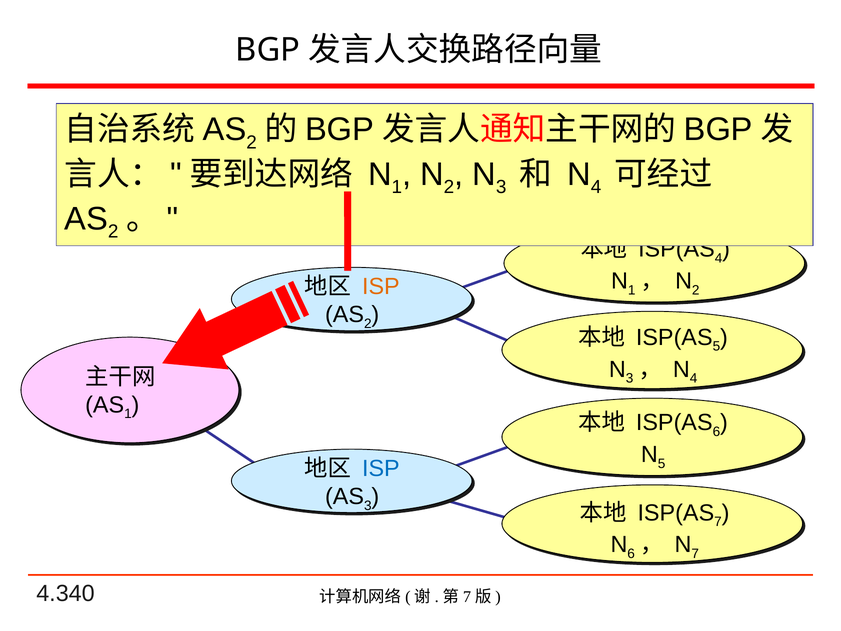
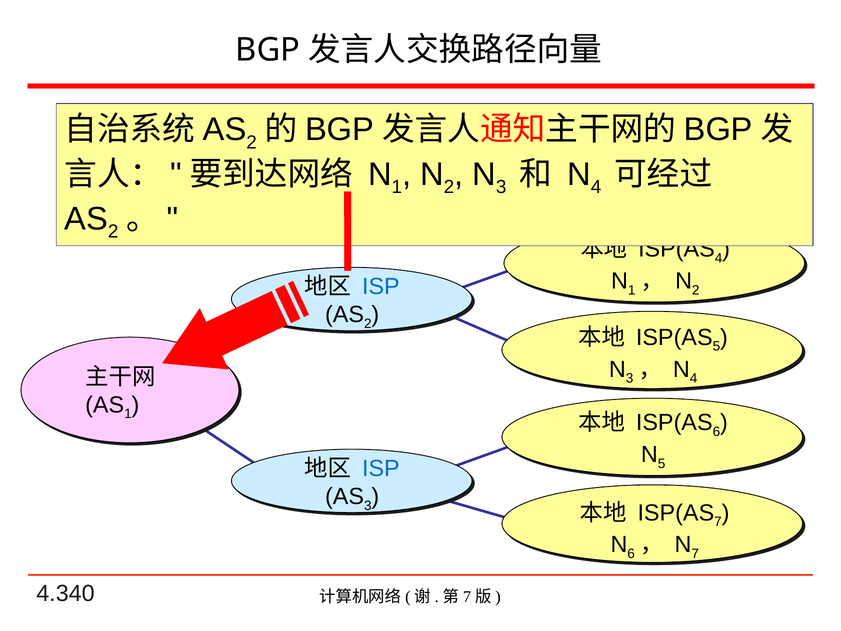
ISP at (381, 286) colour: orange -> blue
